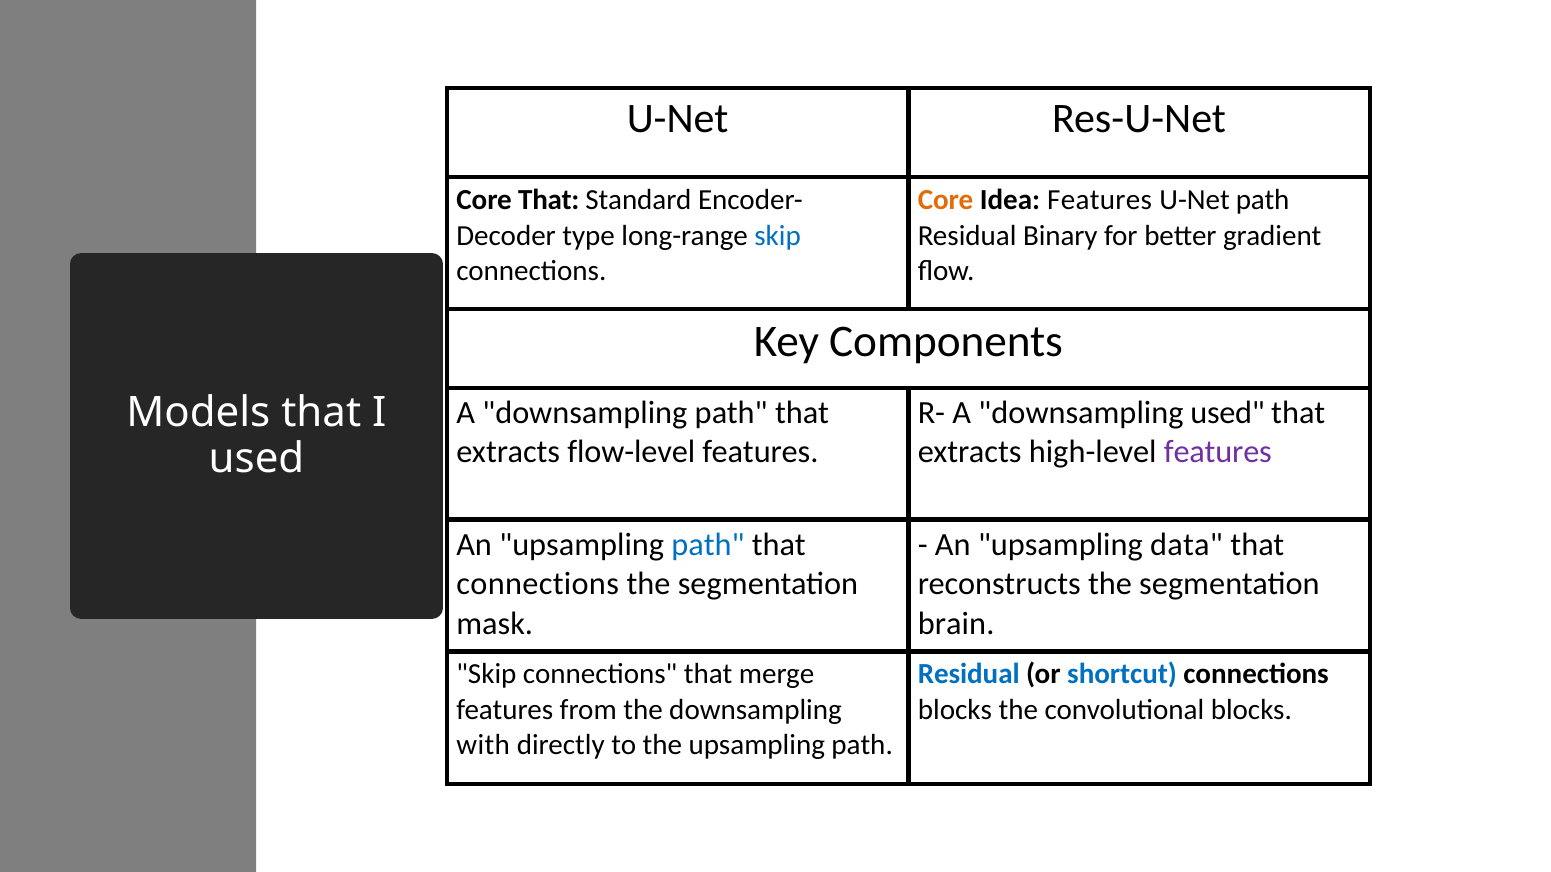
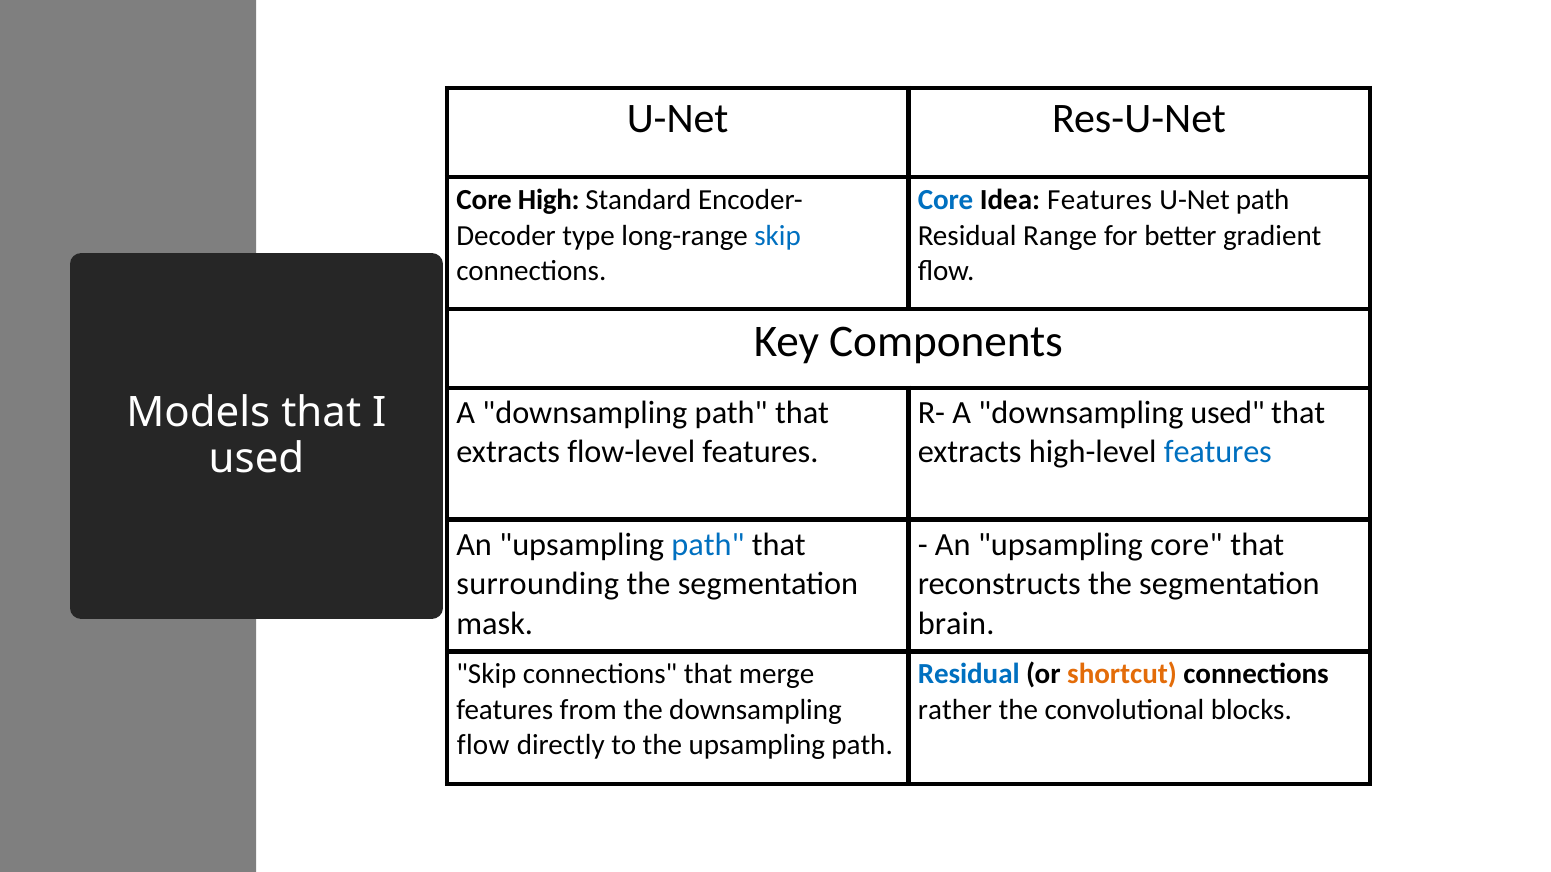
Core That: That -> High
Core at (946, 200) colour: orange -> blue
Binary: Binary -> Range
features at (1218, 452) colour: purple -> blue
upsampling data: data -> core
connections at (538, 584): connections -> surrounding
shortcut colour: blue -> orange
blocks at (955, 710): blocks -> rather
with at (483, 746): with -> flow
